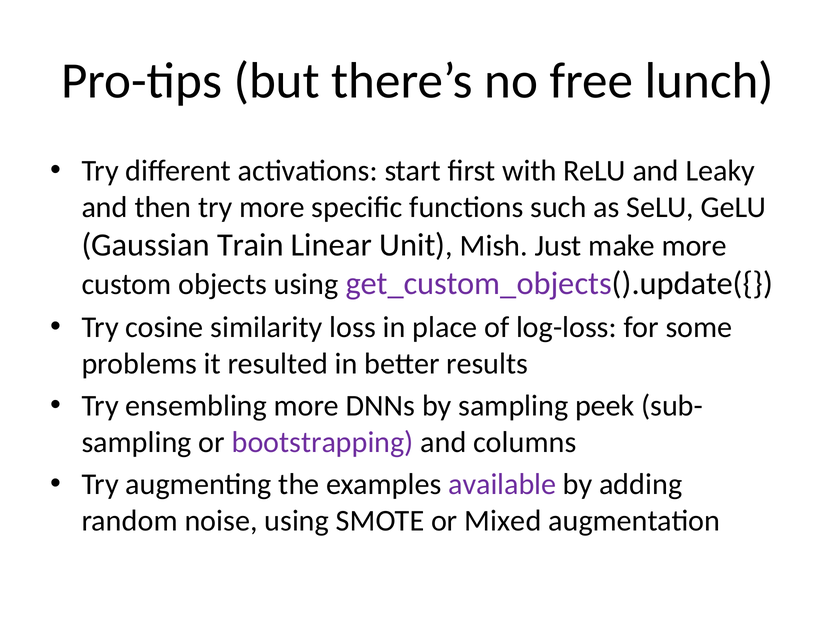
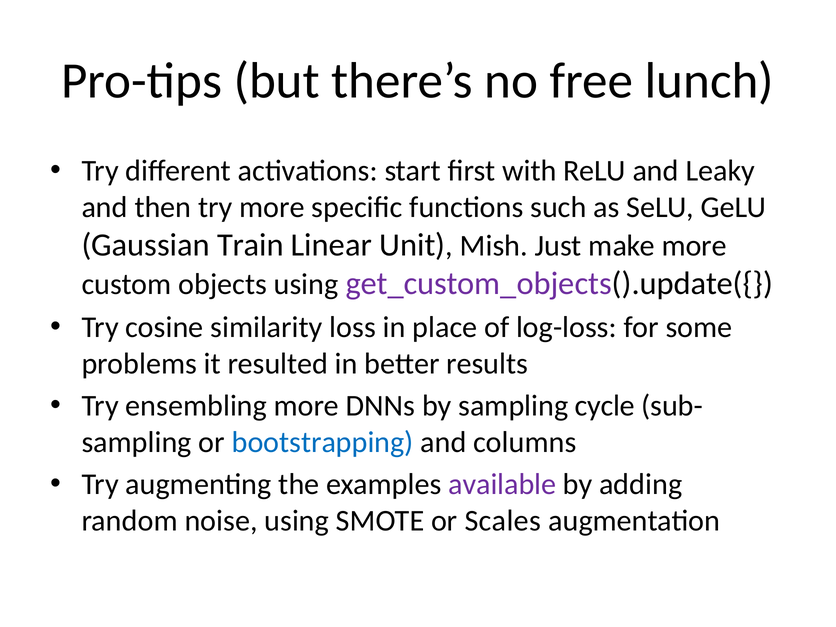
peek: peek -> cycle
bootstrapping colour: purple -> blue
Mixed: Mixed -> Scales
